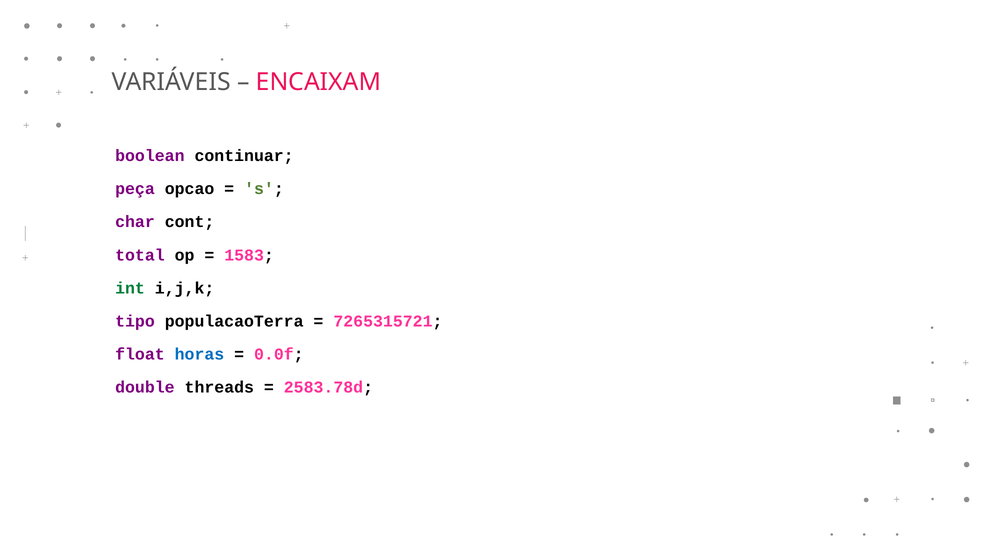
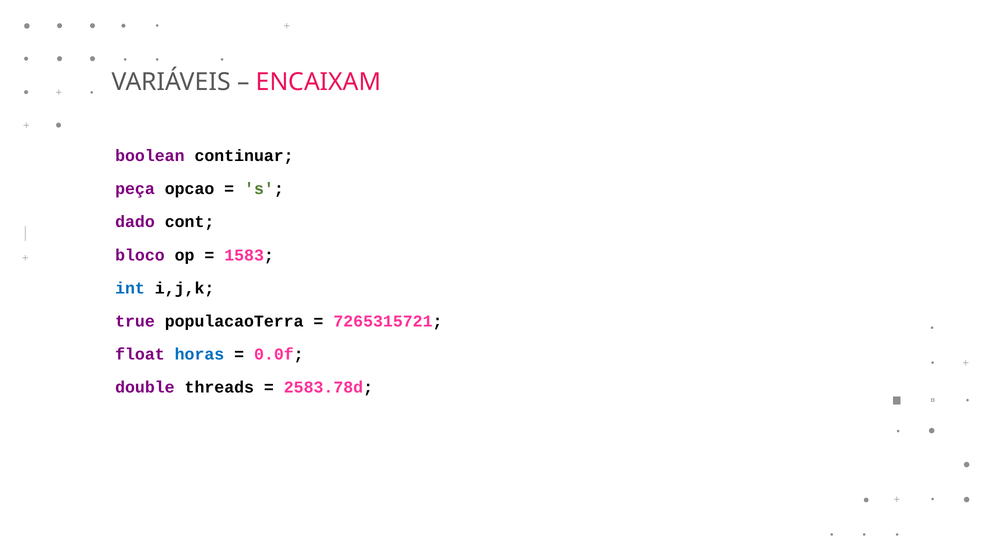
char: char -> dado
total: total -> bloco
int colour: green -> blue
tipo: tipo -> true
